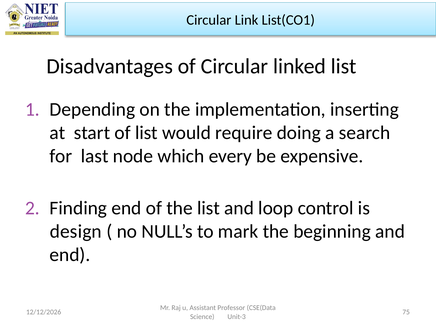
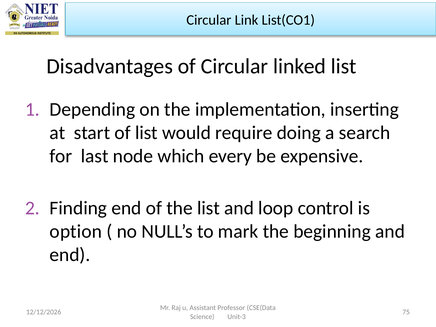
design: design -> option
